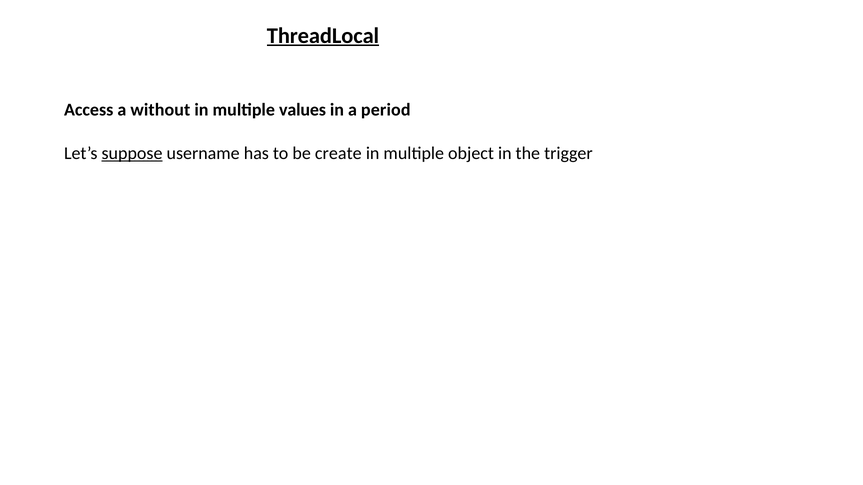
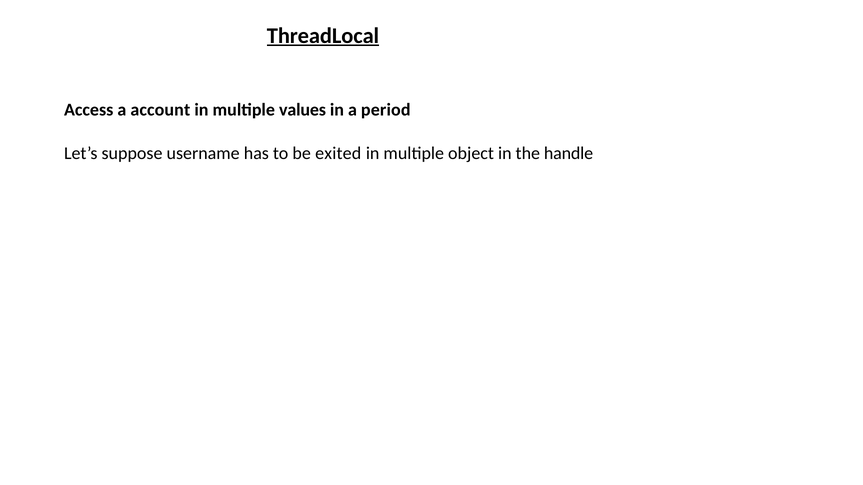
without: without -> account
suppose underline: present -> none
create: create -> exited
trigger: trigger -> handle
